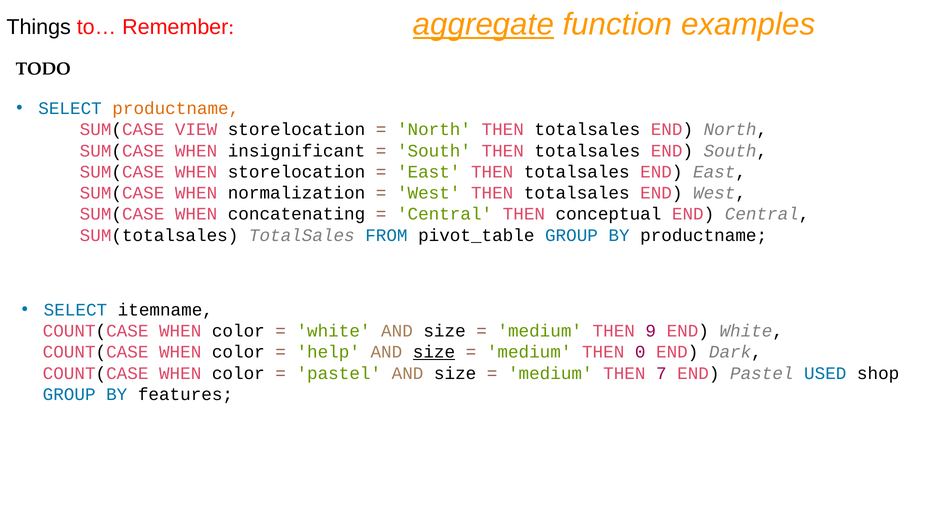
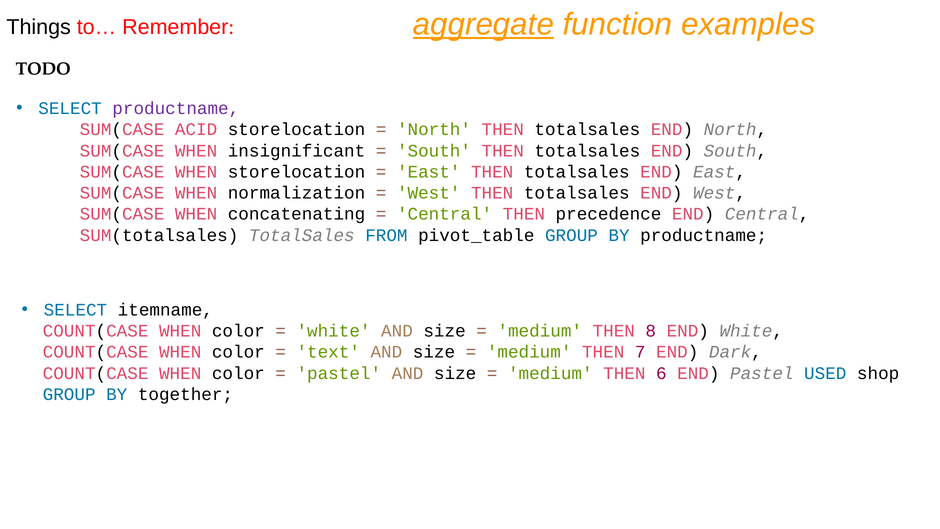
productname at (176, 108) colour: orange -> purple
VIEW: VIEW -> ACID
conceptual: conceptual -> precedence
9: 9 -> 8
help: help -> text
size at (434, 352) underline: present -> none
0: 0 -> 7
7: 7 -> 6
features: features -> together
